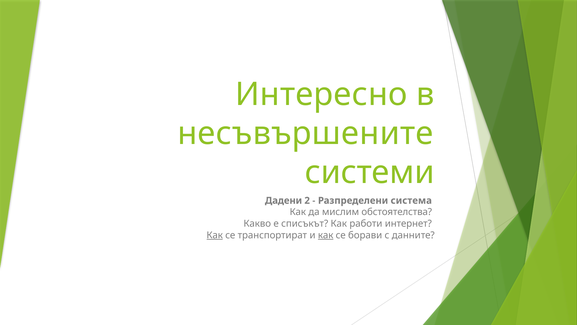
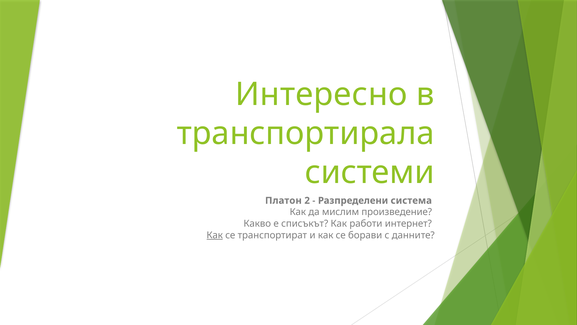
несъвършените: несъвършените -> транспортирала
Дадени: Дадени -> Платон
обстоятелства: обстоятелства -> произведение
как at (326, 235) underline: present -> none
